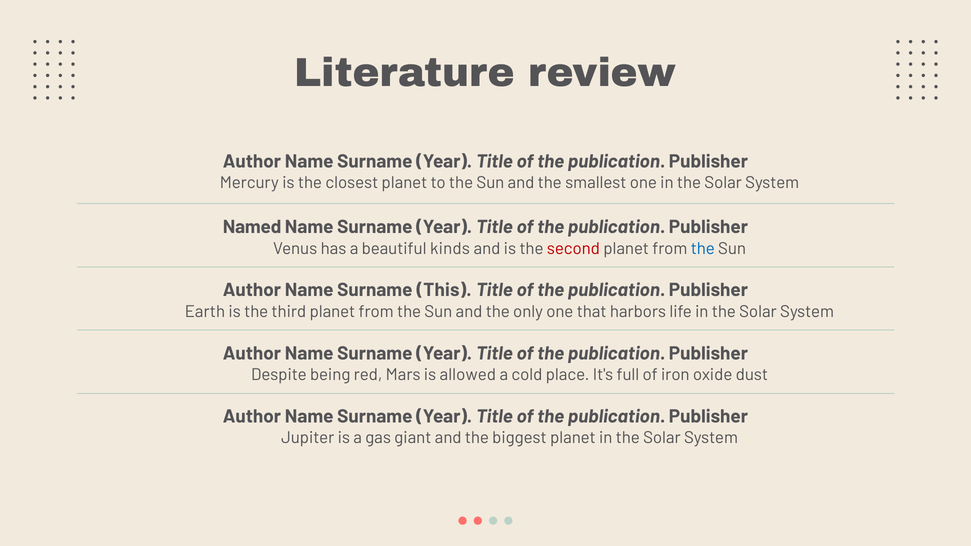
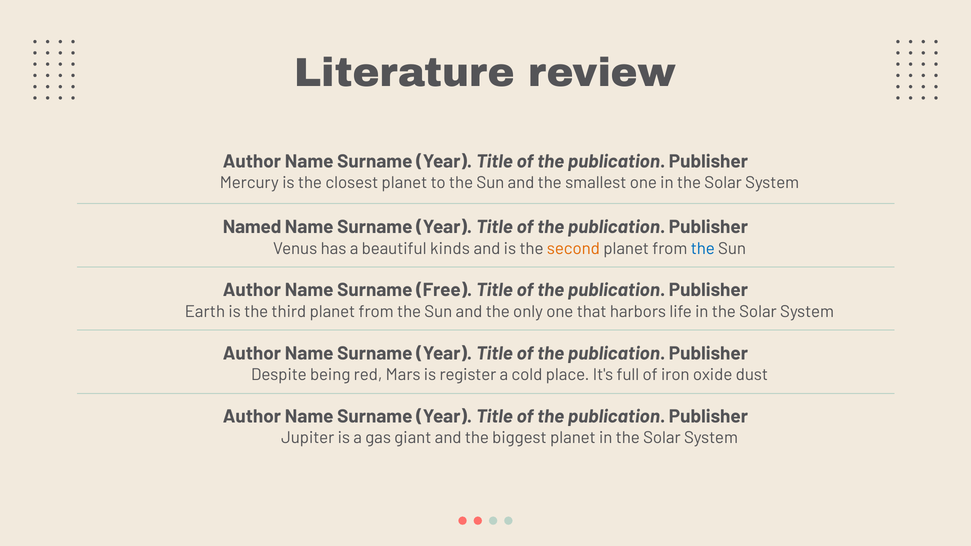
second colour: red -> orange
This: This -> Free
allowed: allowed -> register
